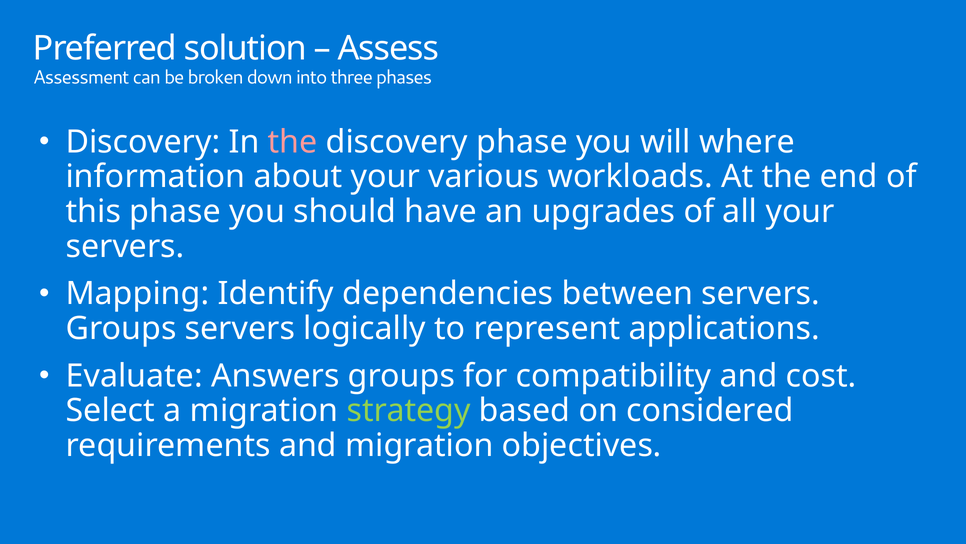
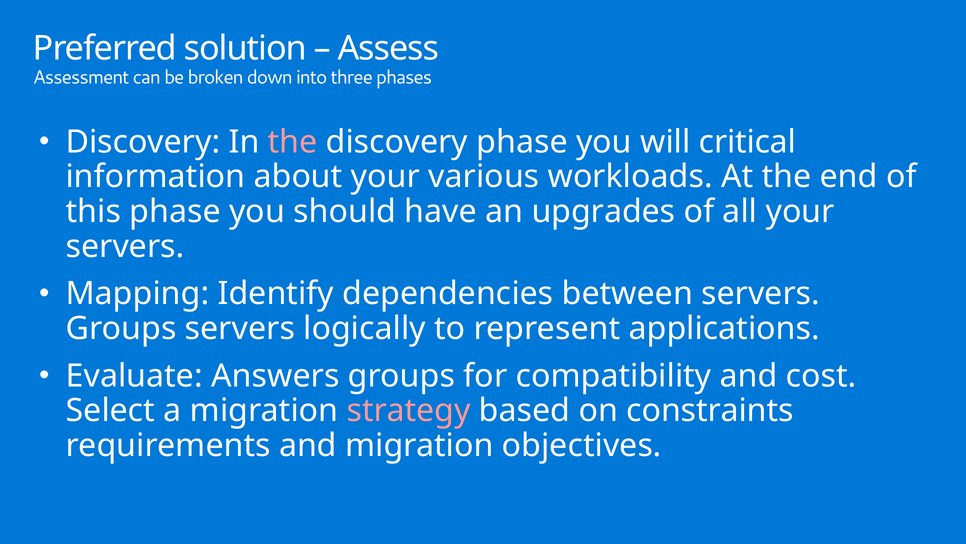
where: where -> critical
strategy colour: light green -> pink
considered: considered -> constraints
